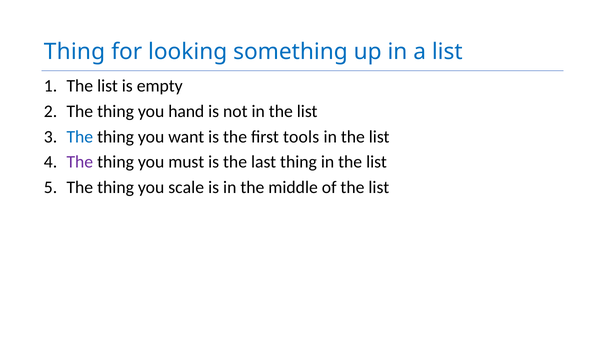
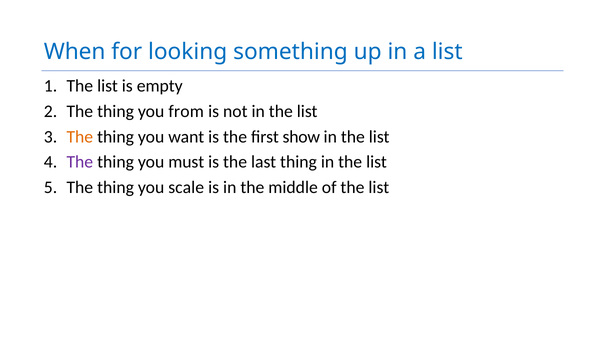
Thing at (74, 52): Thing -> When
hand: hand -> from
The at (80, 137) colour: blue -> orange
tools: tools -> show
